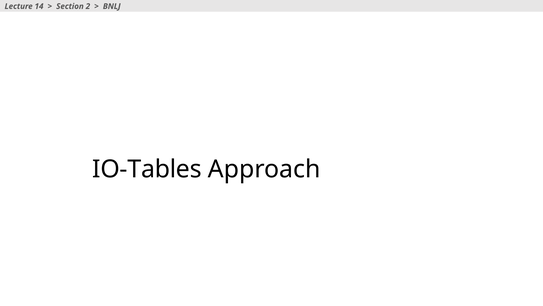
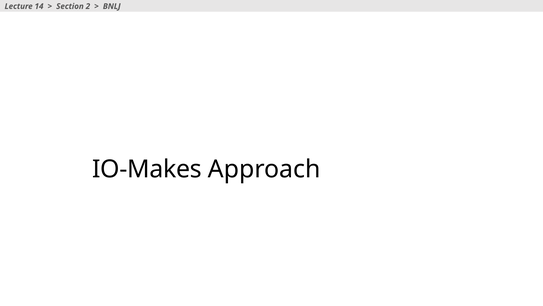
IO-Tables: IO-Tables -> IO-Makes
